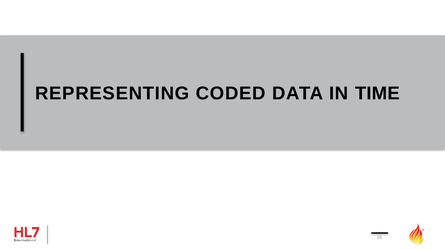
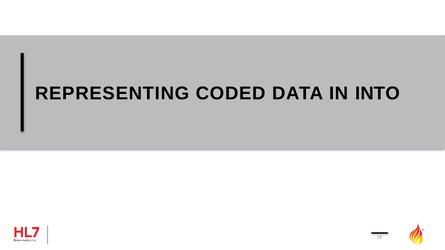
TIME: TIME -> INTO
